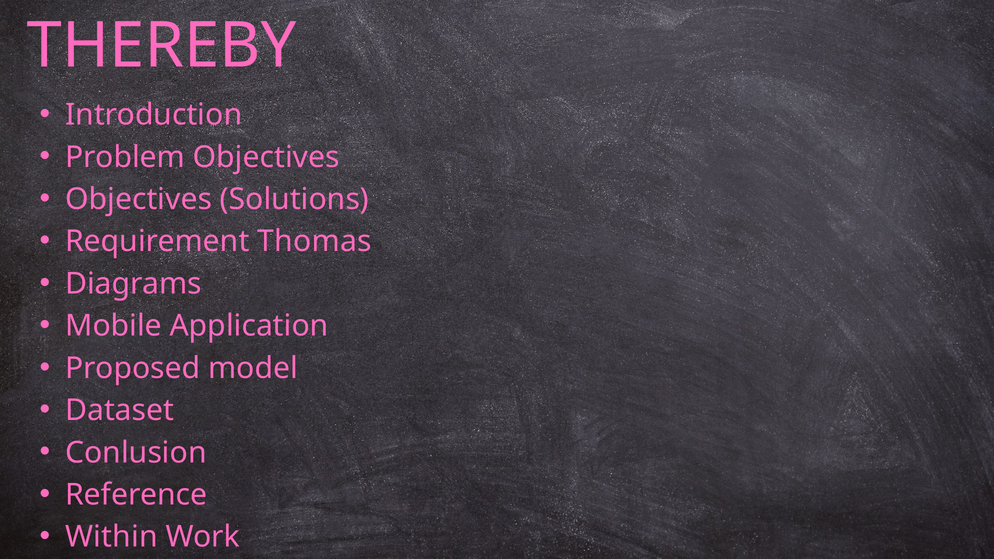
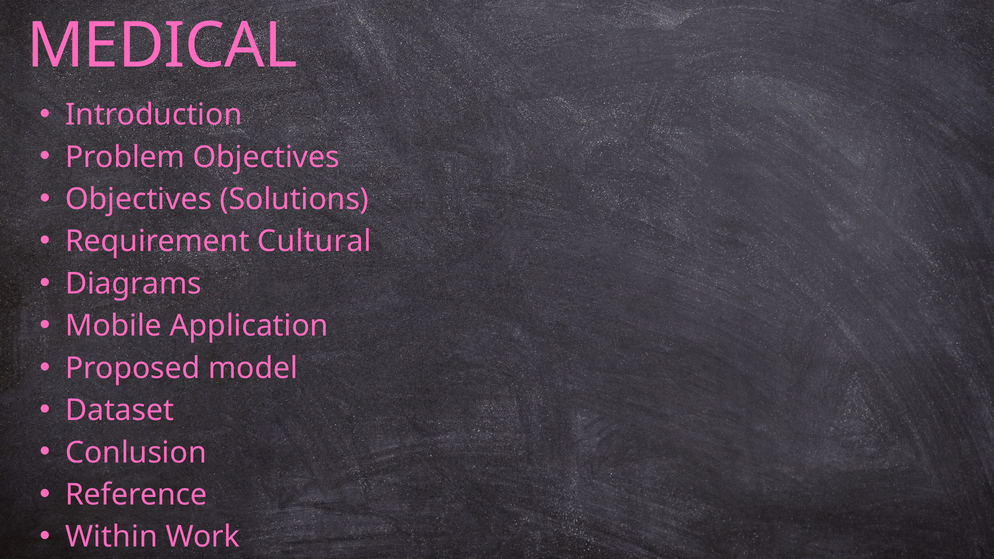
THEREBY: THEREBY -> MEDICAL
Thomas: Thomas -> Cultural
